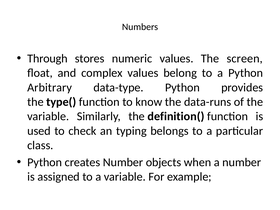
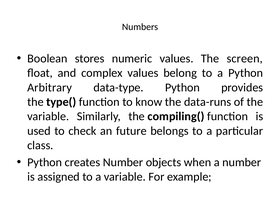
Through: Through -> Boolean
definition(: definition( -> compiling(
typing: typing -> future
